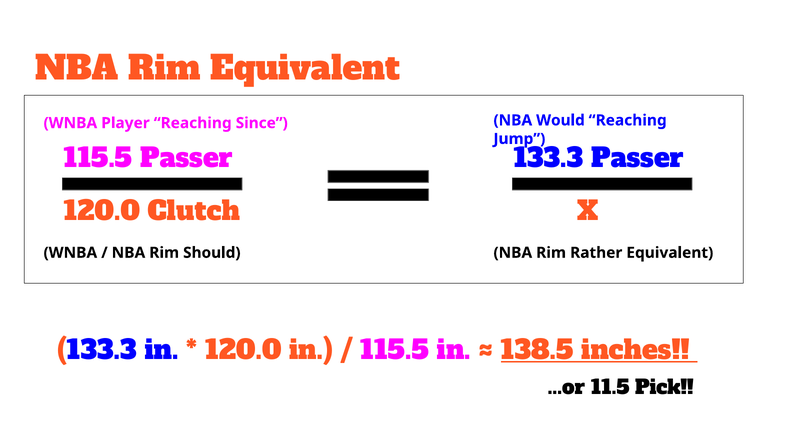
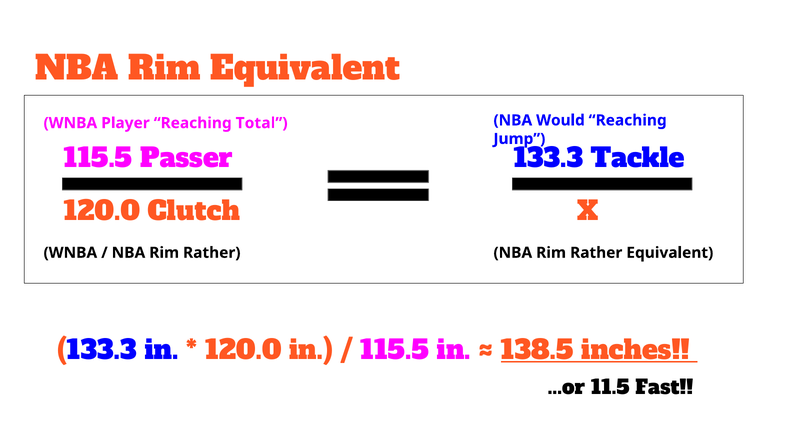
Since: Since -> Total
133.3 Passer: Passer -> Tackle
Should at (212, 253): Should -> Rather
Pick: Pick -> Fast
